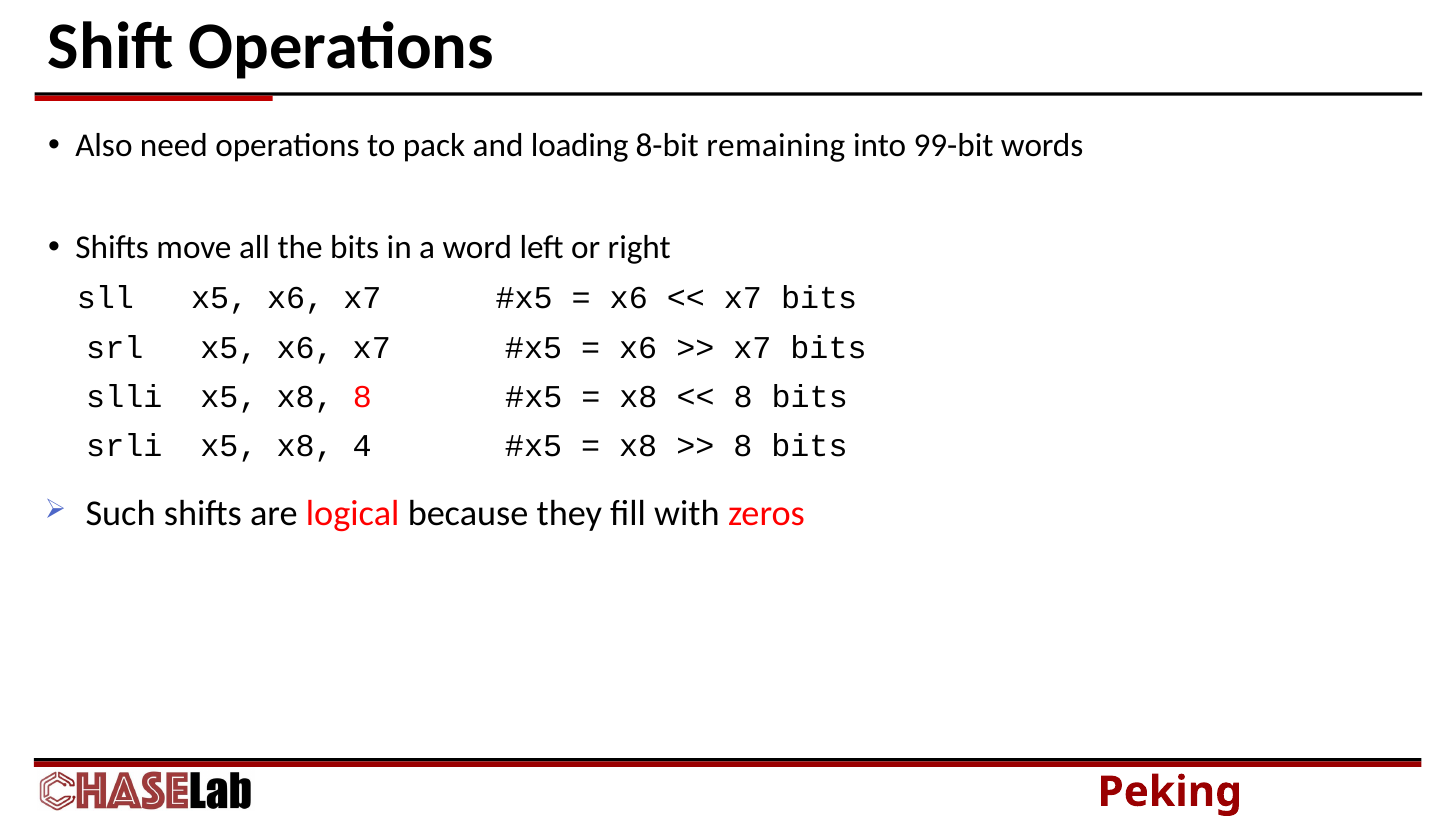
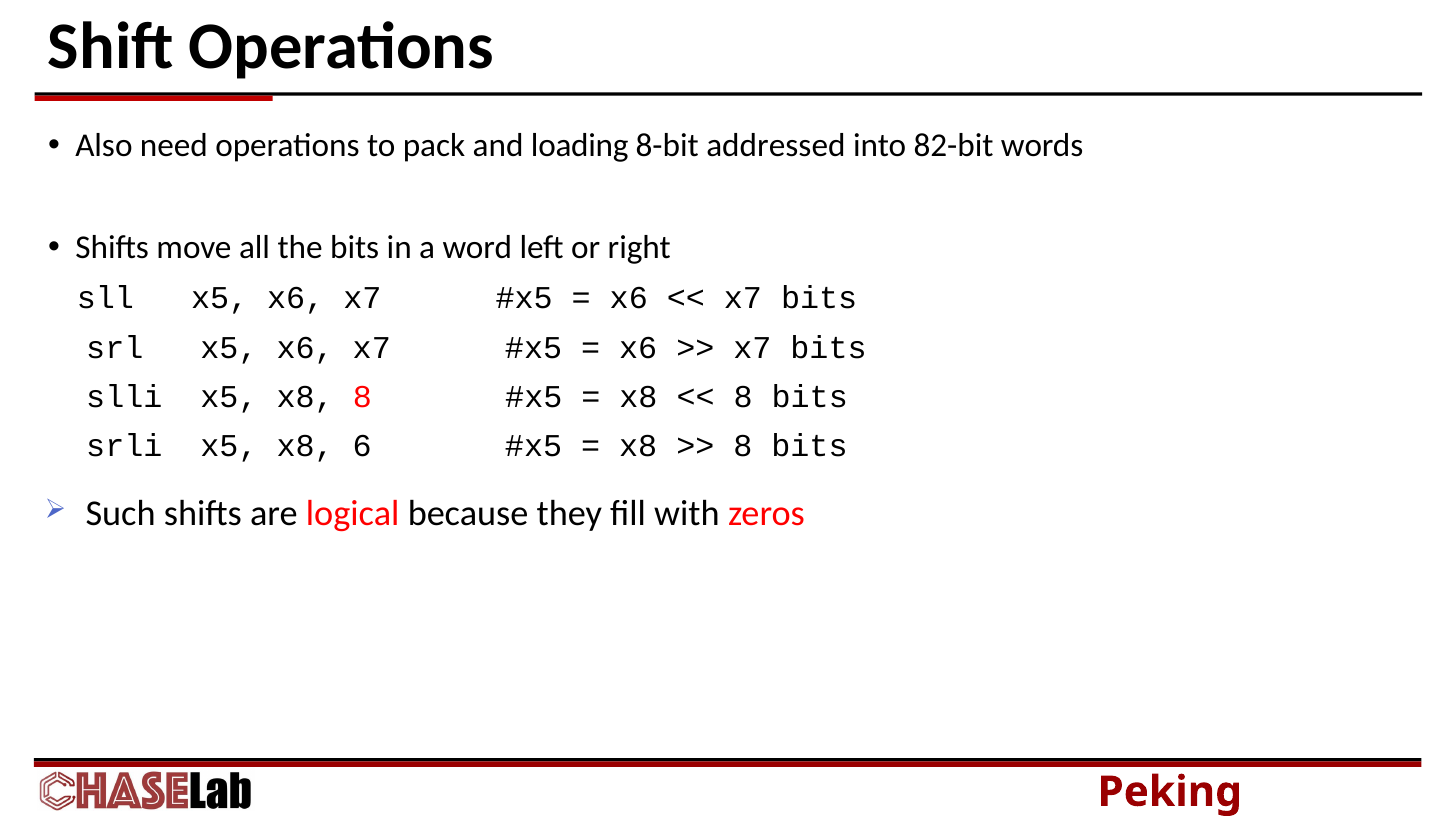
remaining: remaining -> addressed
99-bit: 99-bit -> 82-bit
4: 4 -> 6
